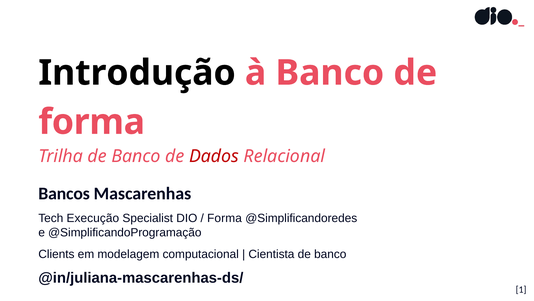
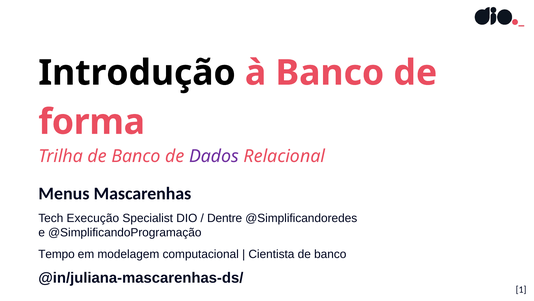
Dados colour: red -> purple
Bancos: Bancos -> Menus
Forma at (225, 218): Forma -> Dentre
Clients: Clients -> Tempo
